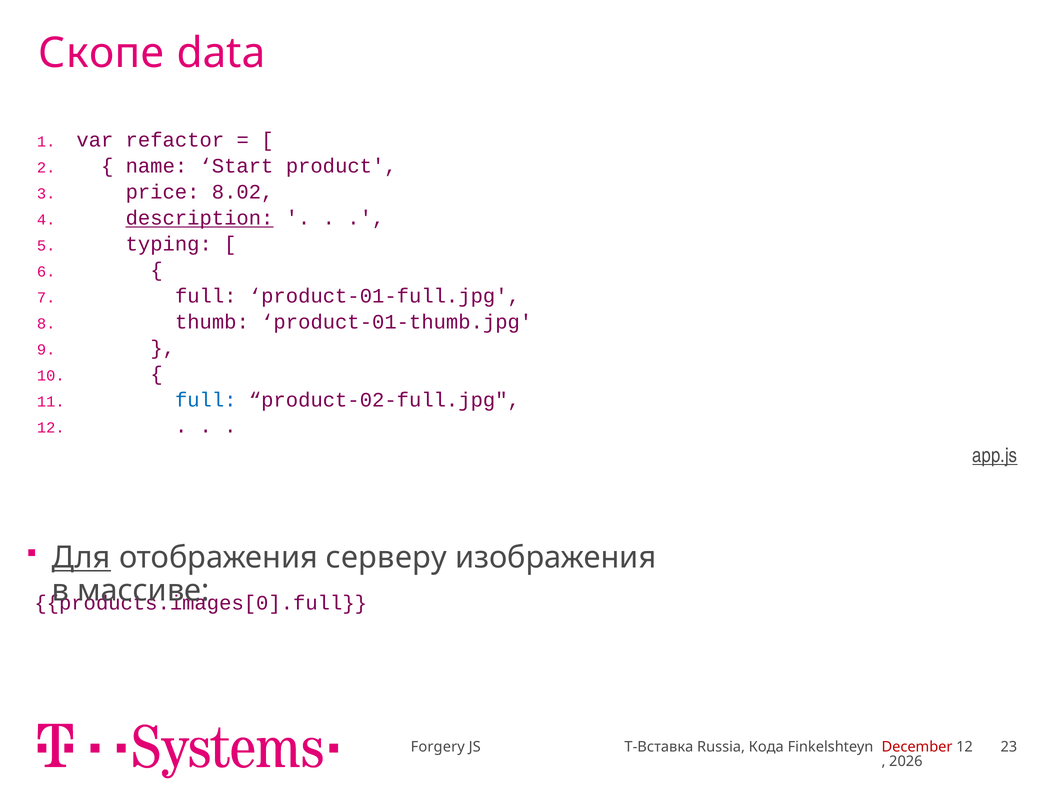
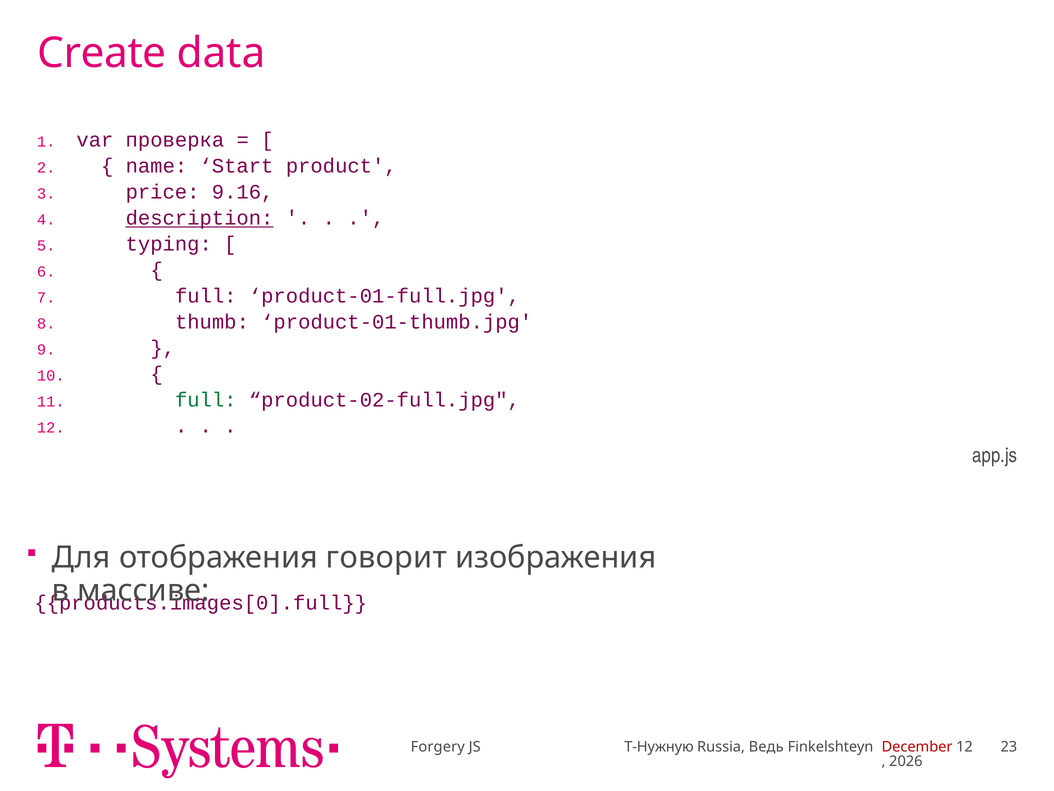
Скопе: Скопе -> Create
refactor: refactor -> проверка
8.02: 8.02 -> 9.16
full at (206, 400) colour: blue -> green
app.js underline: present -> none
Для underline: present -> none
серверу: серверу -> говорит
T-Вставка: T-Вставка -> T-Нужную
Кода: Кода -> Ведь
